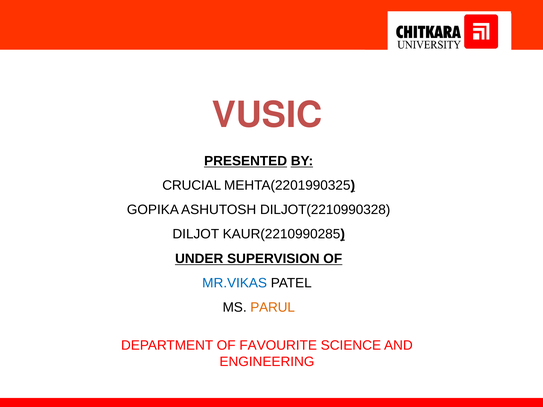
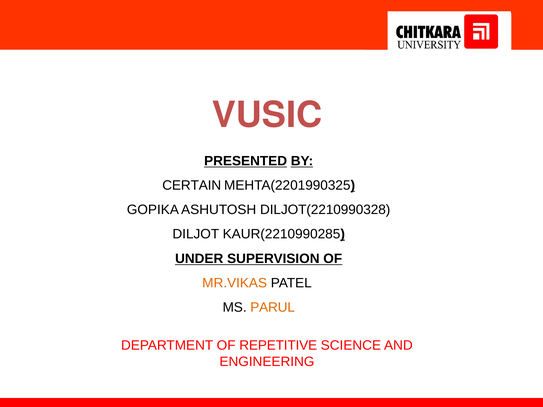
CRUCIAL: CRUCIAL -> CERTAIN
MR.VIKAS colour: blue -> orange
FAVOURITE: FAVOURITE -> REPETITIVE
